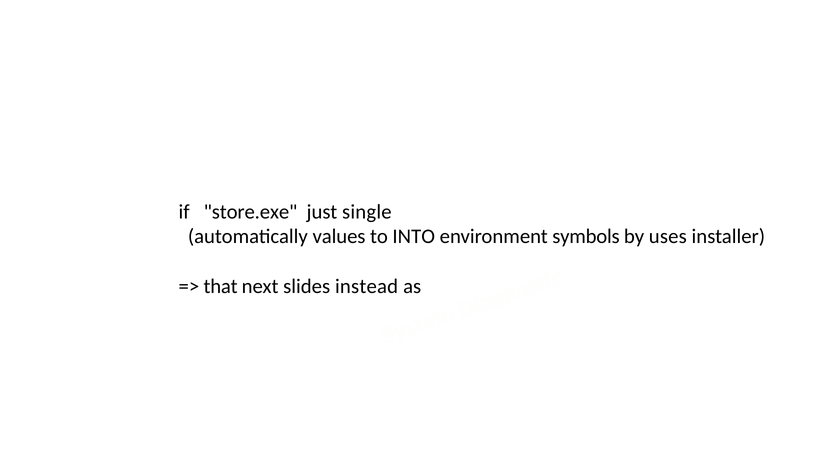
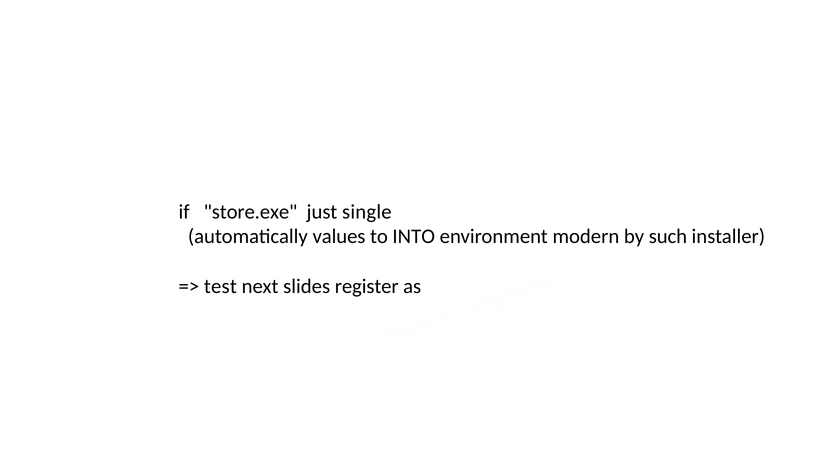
symbols: symbols -> modern
uses: uses -> such
that: that -> test
instead: instead -> register
